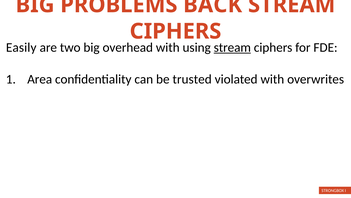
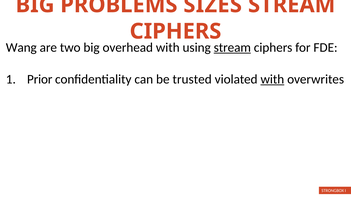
BACK: BACK -> SIZES
Easily: Easily -> Wang
Area: Area -> Prior
with at (272, 79) underline: none -> present
